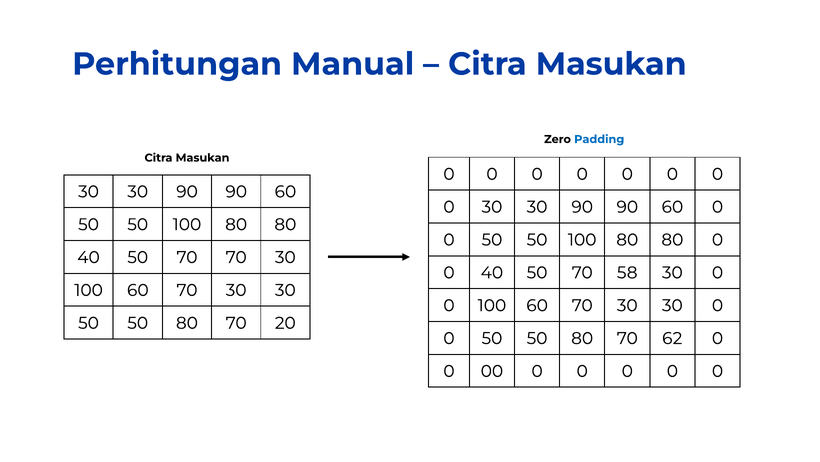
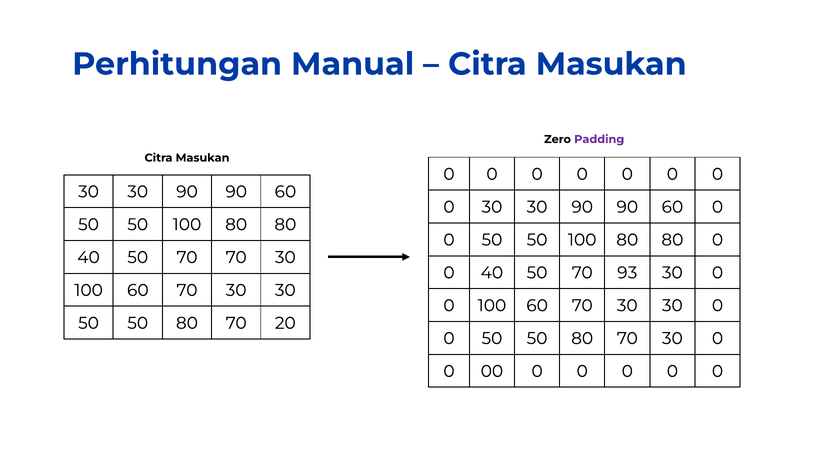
Padding colour: blue -> purple
58: 58 -> 93
80 70 62: 62 -> 30
